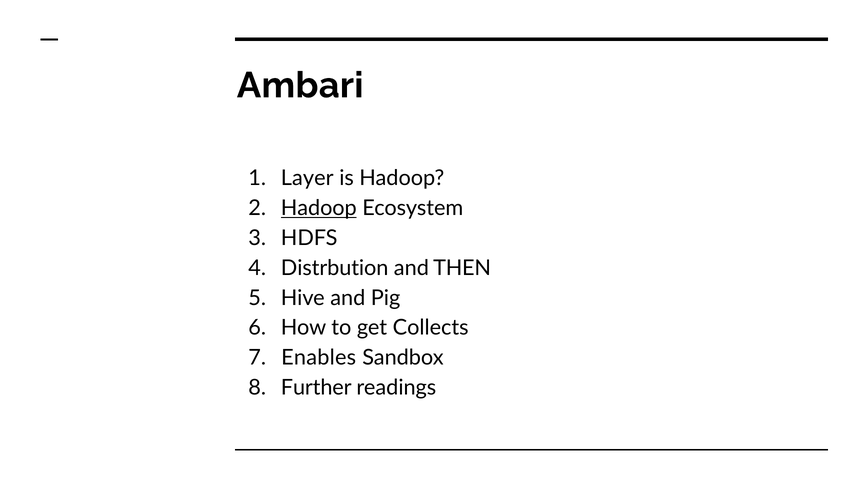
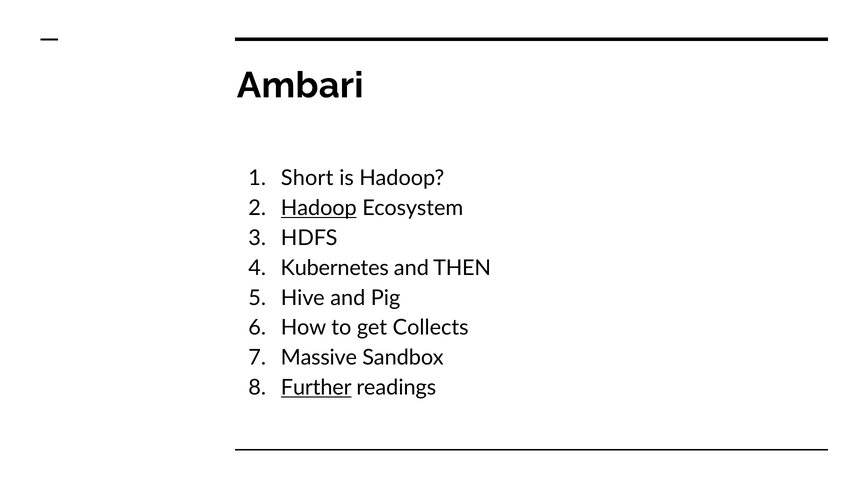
Layer: Layer -> Short
Distrbution: Distrbution -> Kubernetes
Enables: Enables -> Massive
Further underline: none -> present
